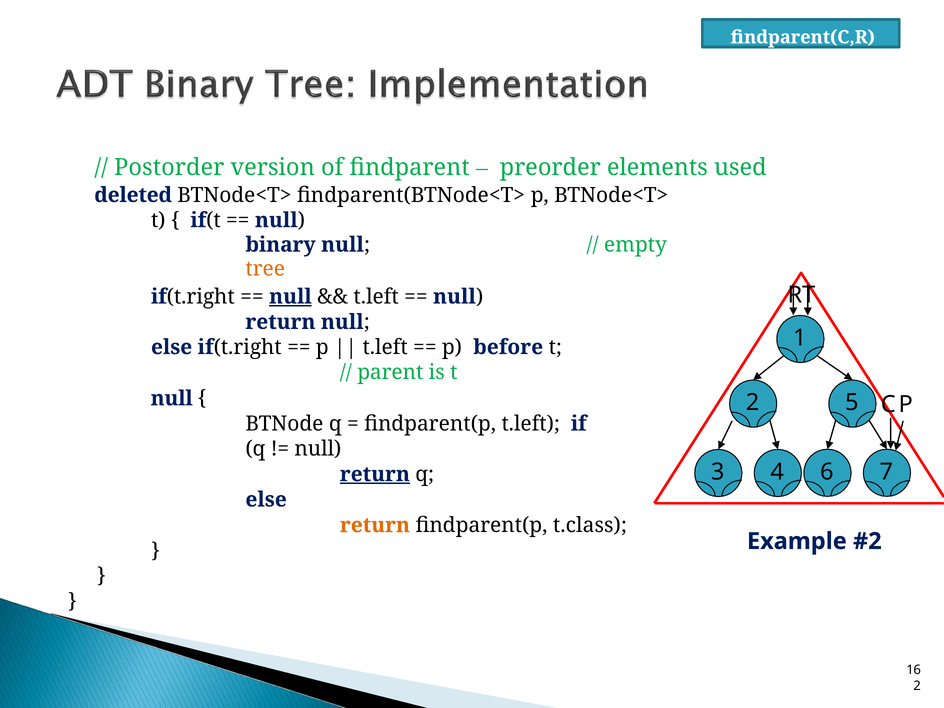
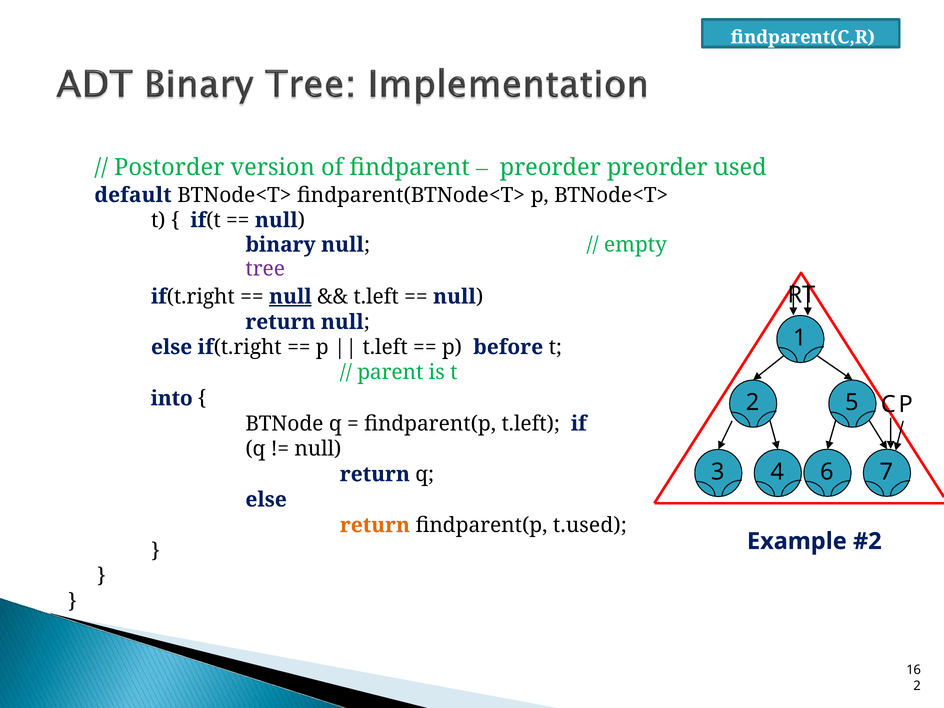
preorder elements: elements -> preorder
deleted: deleted -> default
tree colour: orange -> purple
null at (172, 398): null -> into
return at (375, 474) underline: present -> none
t.class: t.class -> t.used
